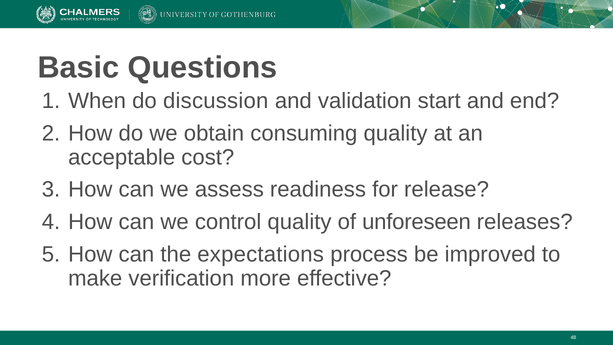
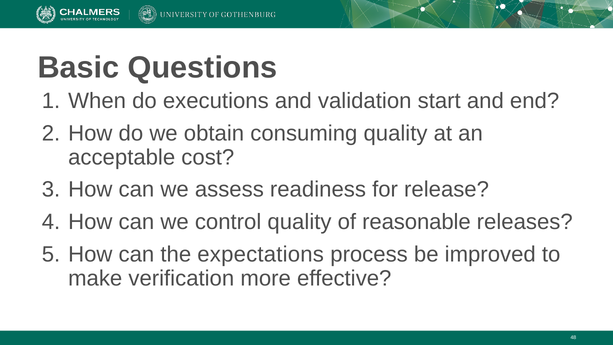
discussion: discussion -> executions
unforeseen: unforeseen -> reasonable
